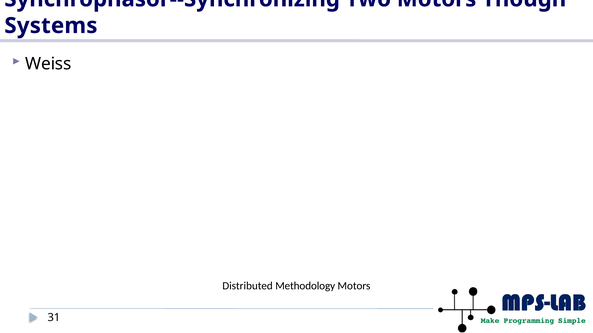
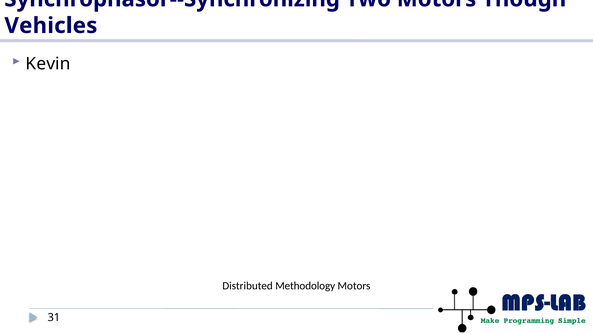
Systems: Systems -> Vehicles
Weiss: Weiss -> Kevin
